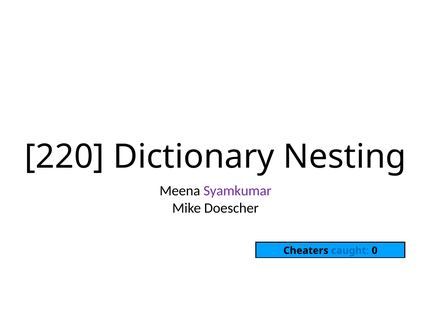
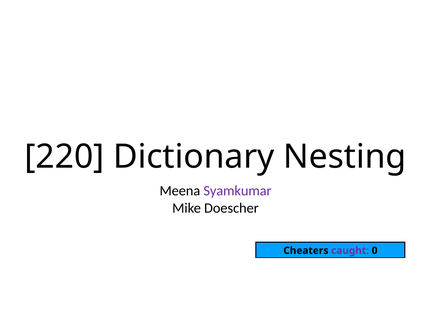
caught colour: blue -> purple
